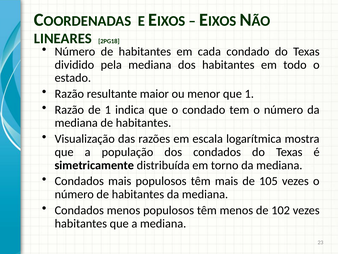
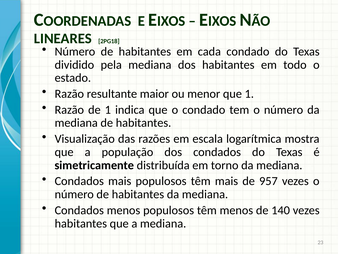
105: 105 -> 957
102: 102 -> 140
